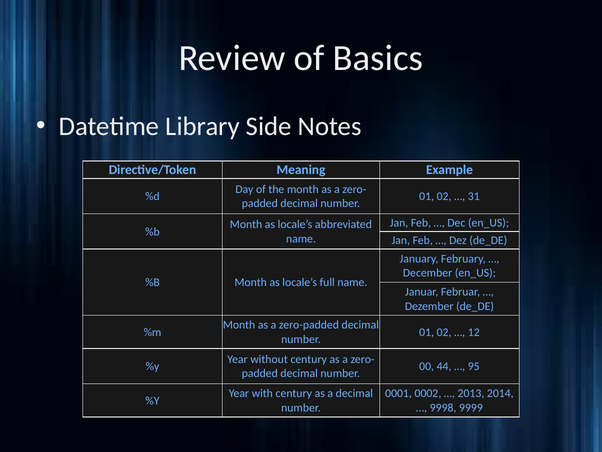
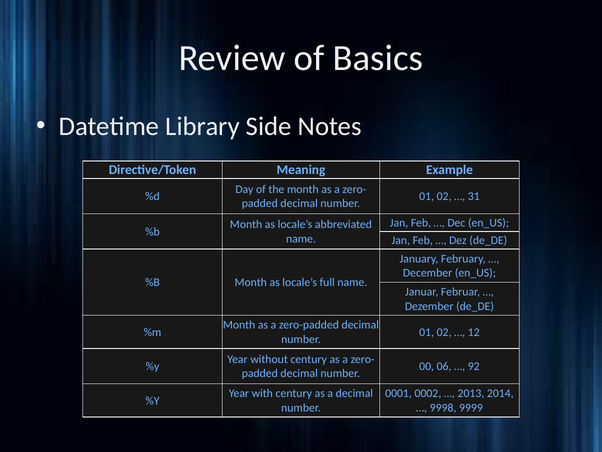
44: 44 -> 06
95: 95 -> 92
